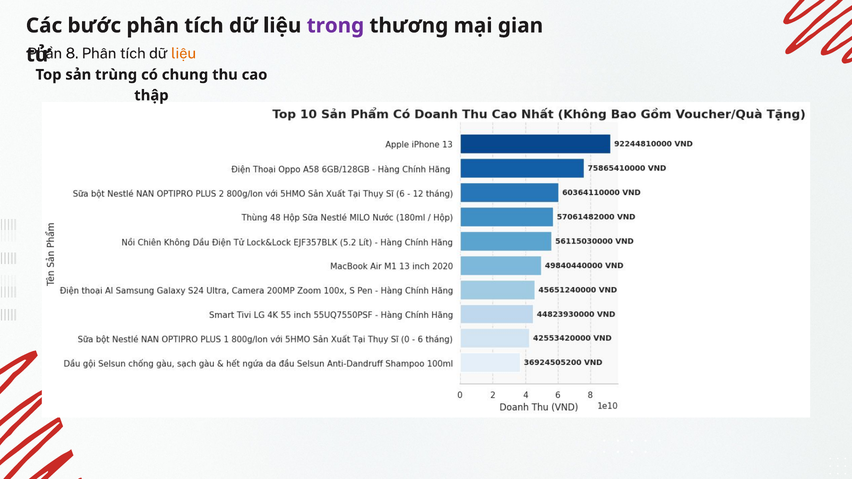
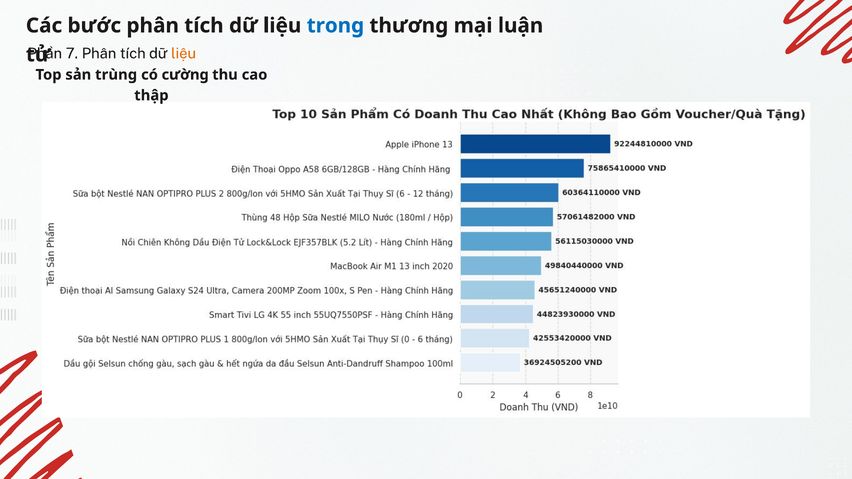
trong colour: purple -> blue
gian: gian -> luận
8: 8 -> 7
chung: chung -> cường
